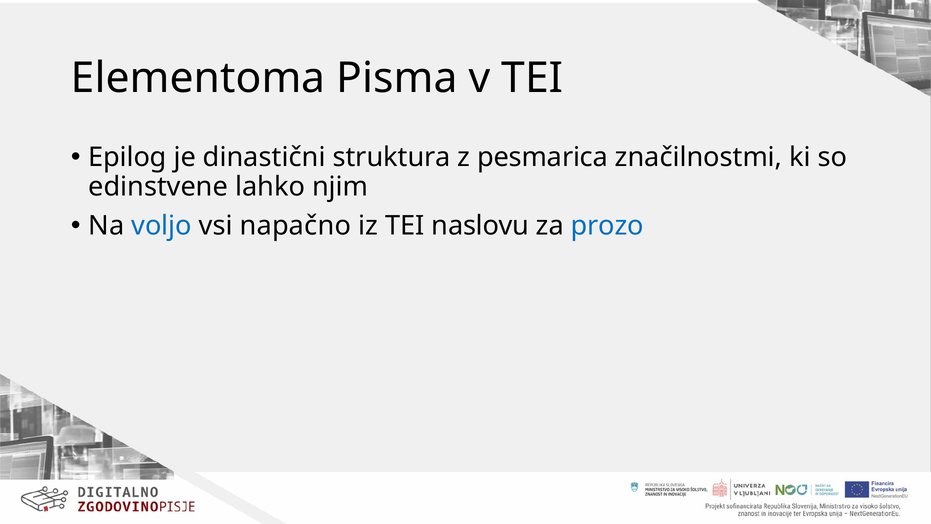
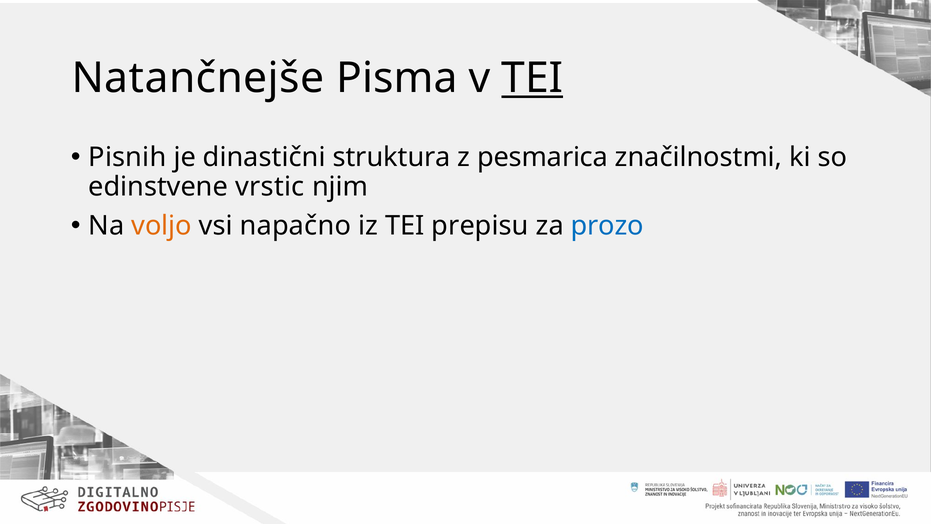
Elementoma: Elementoma -> Natančnejše
TEI at (532, 78) underline: none -> present
Epilog: Epilog -> Pisnih
lahko: lahko -> vrstic
voljo colour: blue -> orange
naslovu: naslovu -> prepisu
